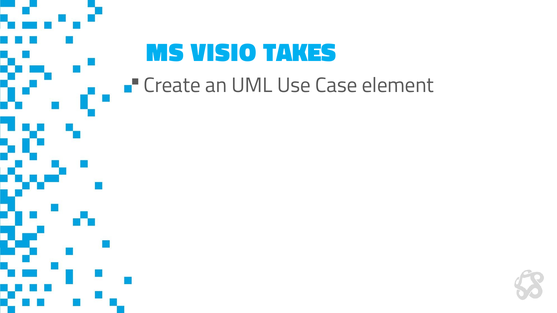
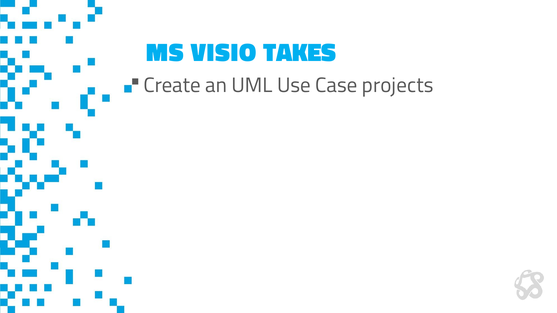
element: element -> projects
